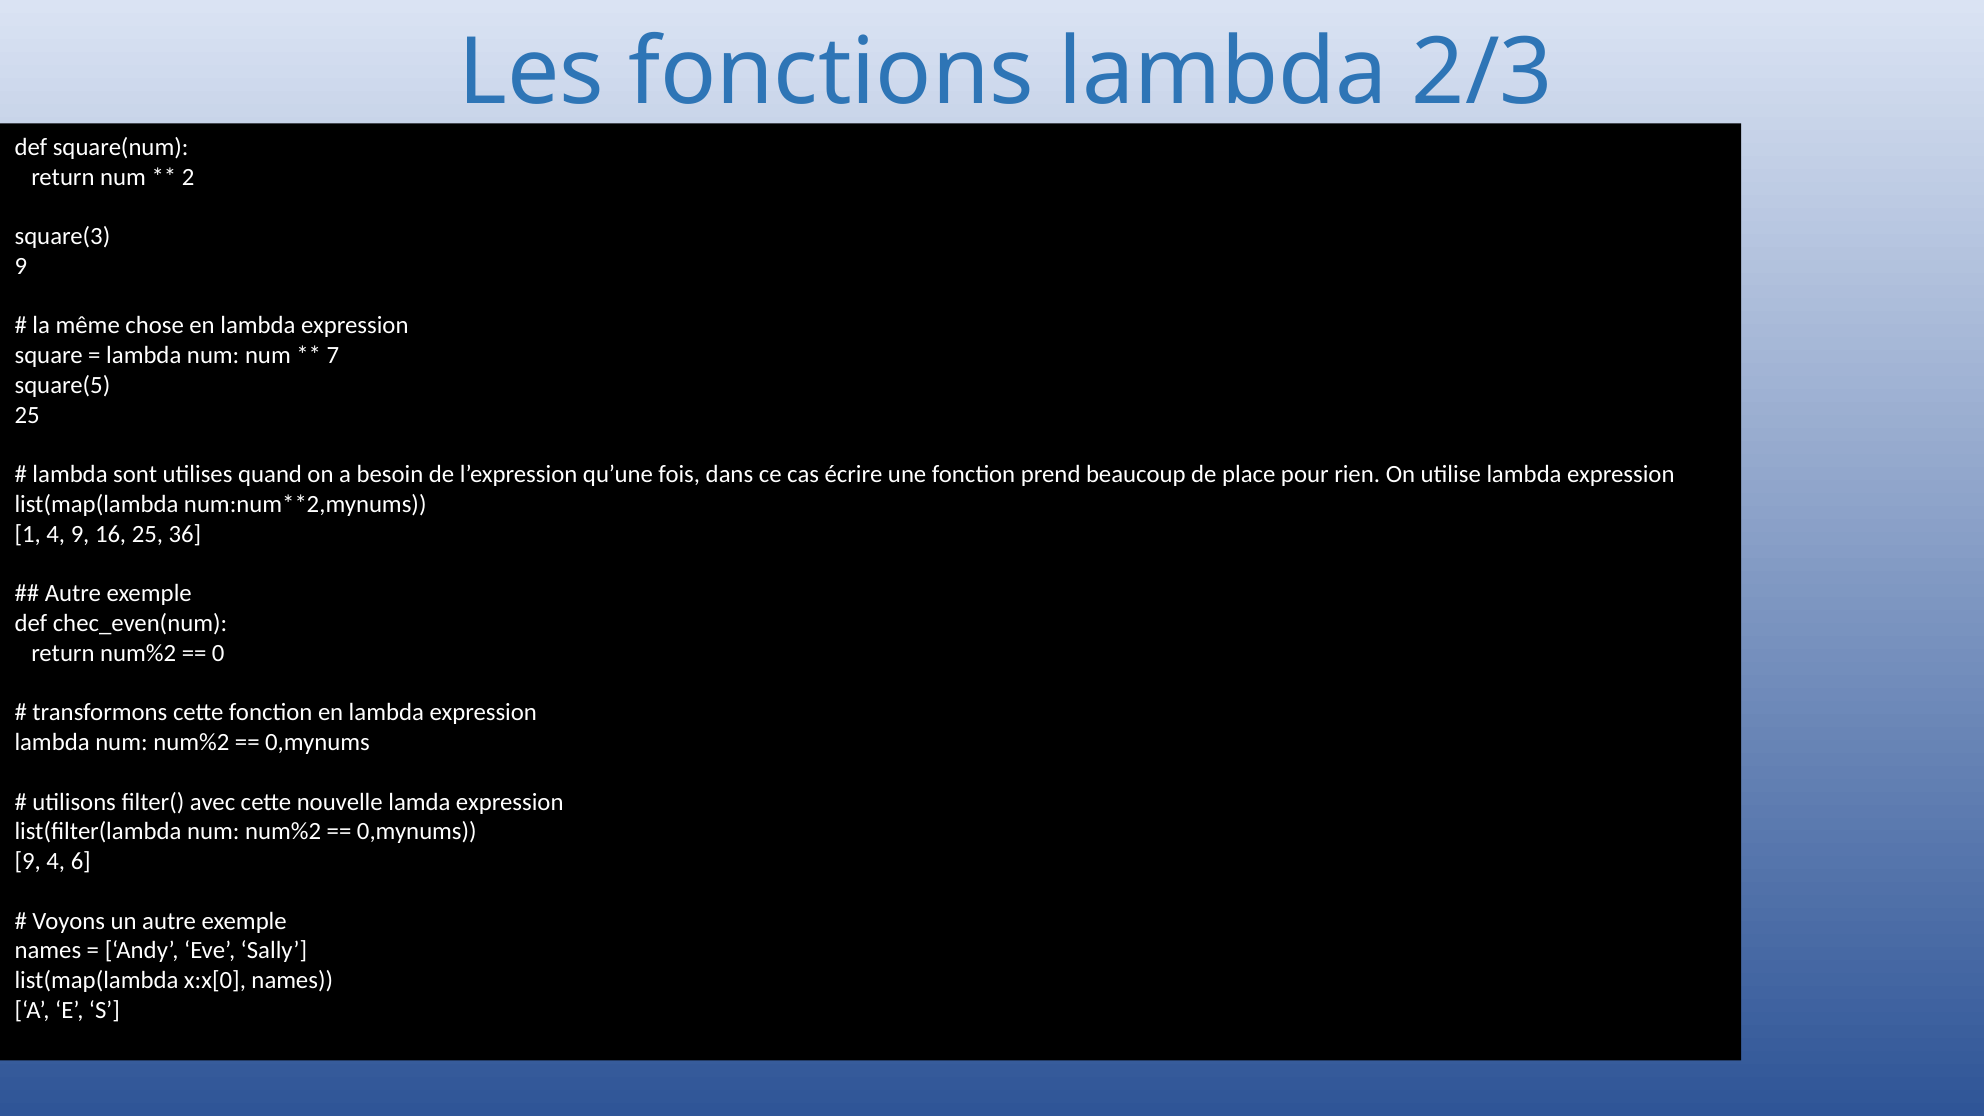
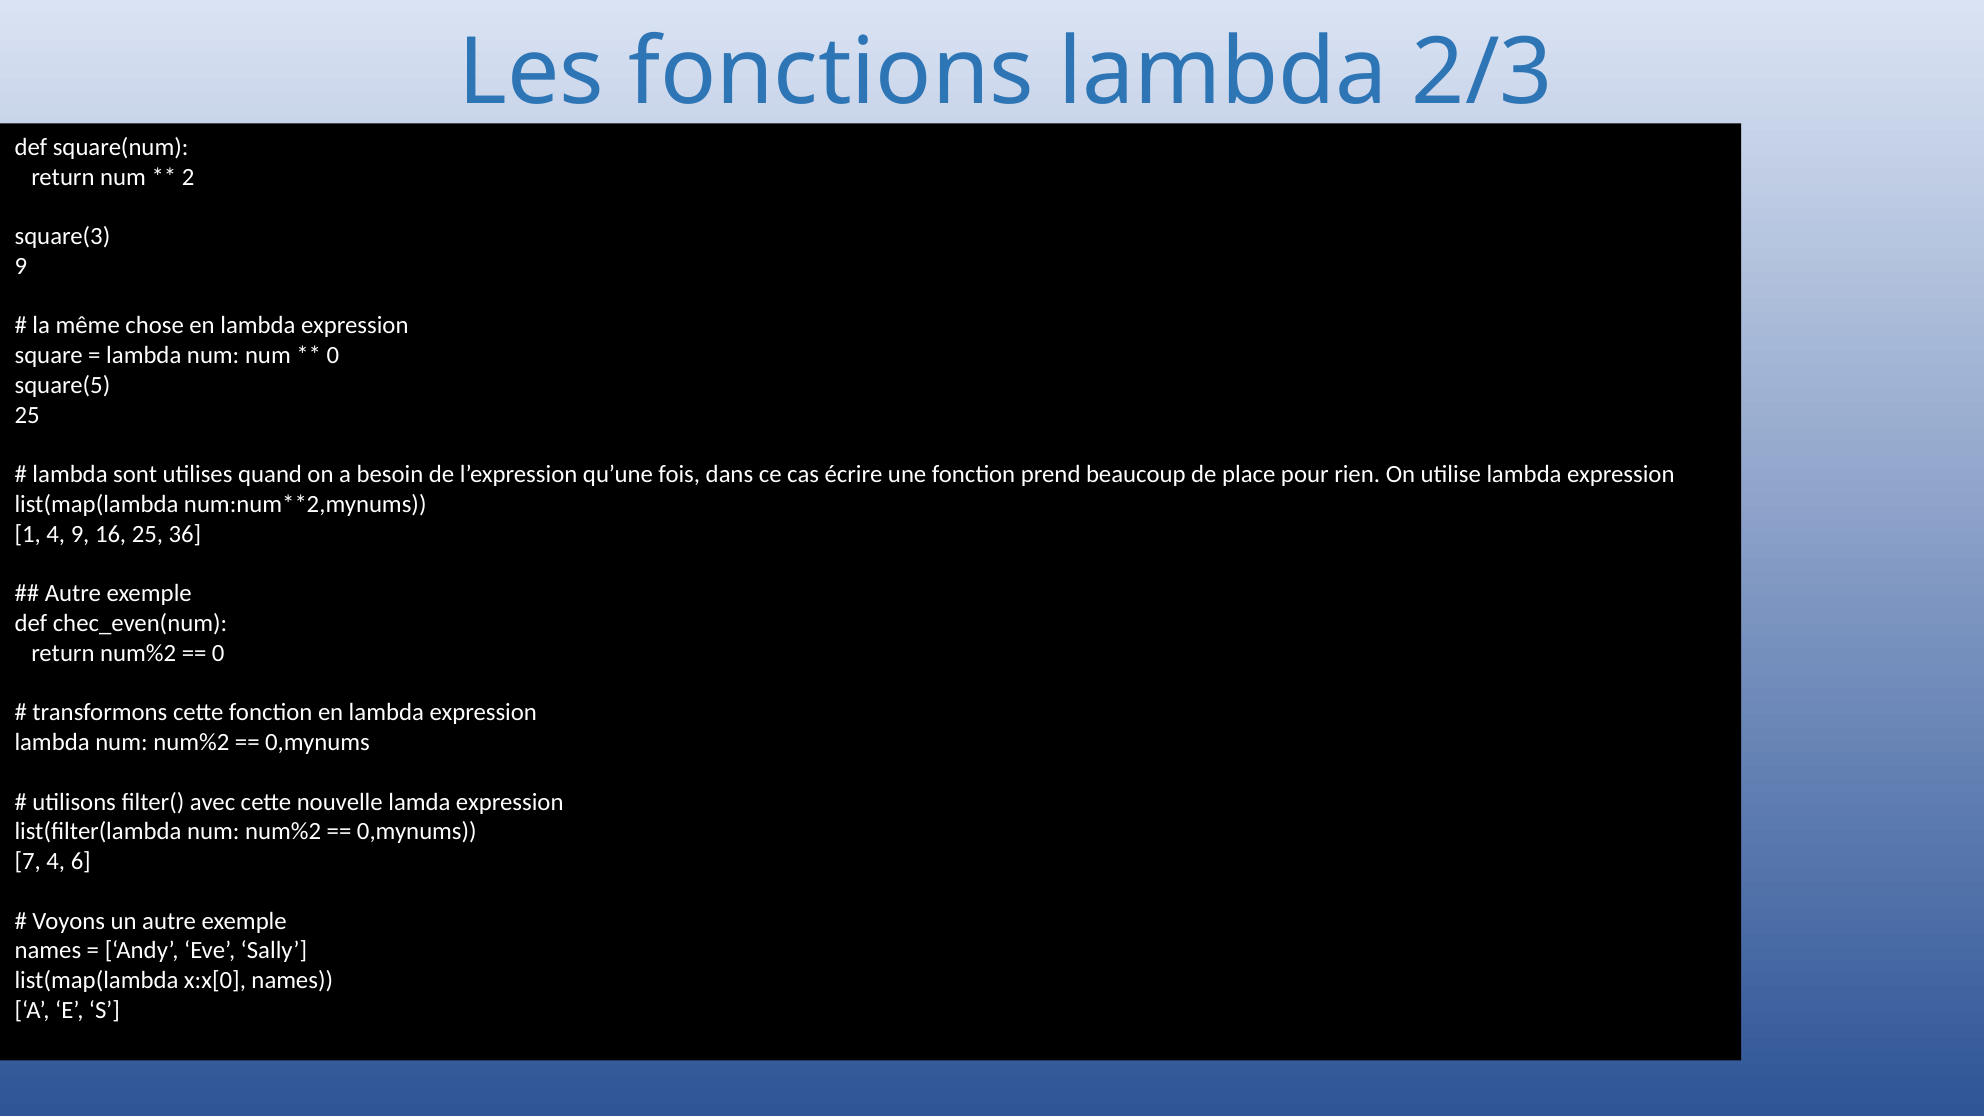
7 at (333, 356): 7 -> 0
9 at (28, 861): 9 -> 7
